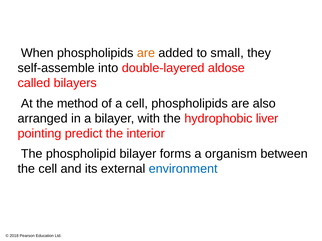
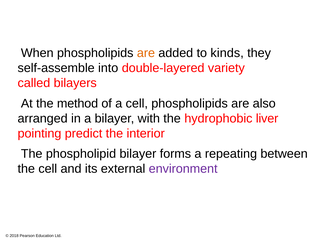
small: small -> kinds
aldose: aldose -> variety
organism: organism -> repeating
environment colour: blue -> purple
